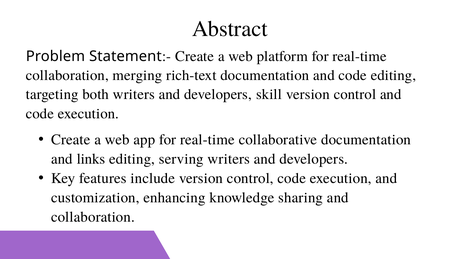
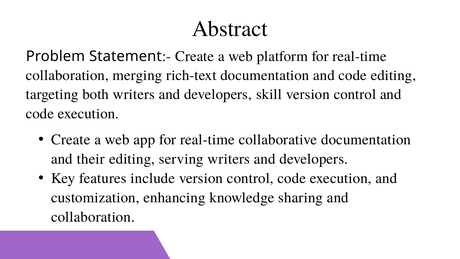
links: links -> their
